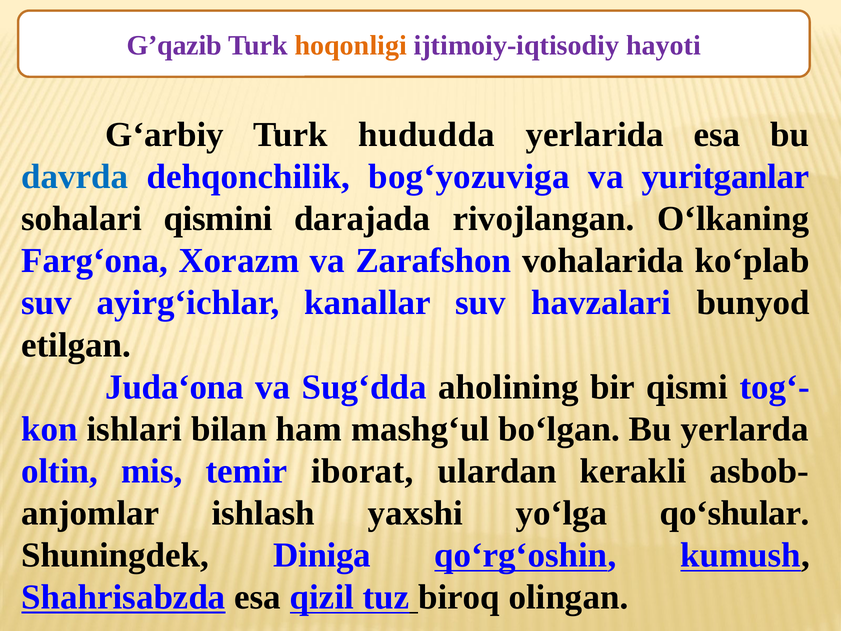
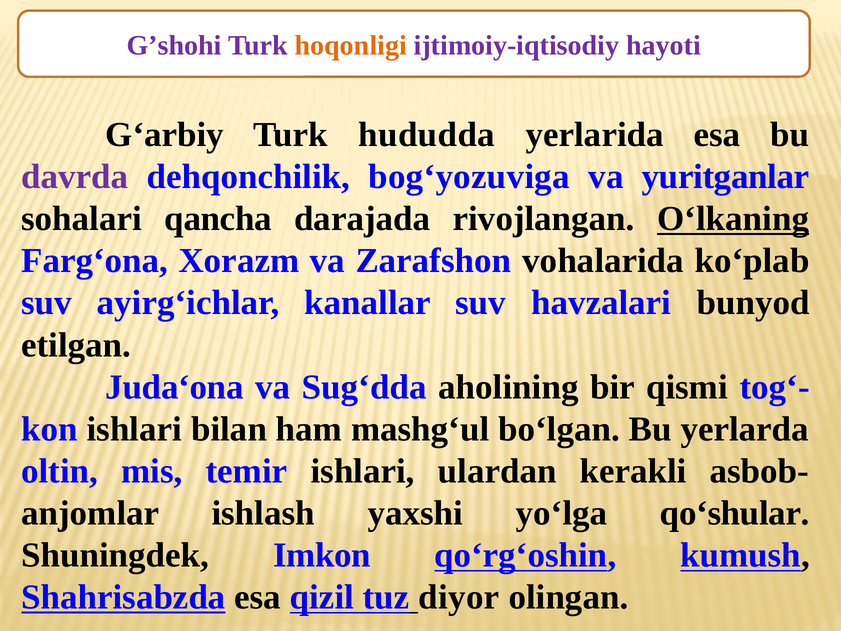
G’qazib: G’qazib -> G’shohi
davrda colour: blue -> purple
qismini: qismini -> qancha
O‘lkaning underline: none -> present
temir iborat: iborat -> ishlari
Diniga: Diniga -> Imkon
biroq: biroq -> diyor
